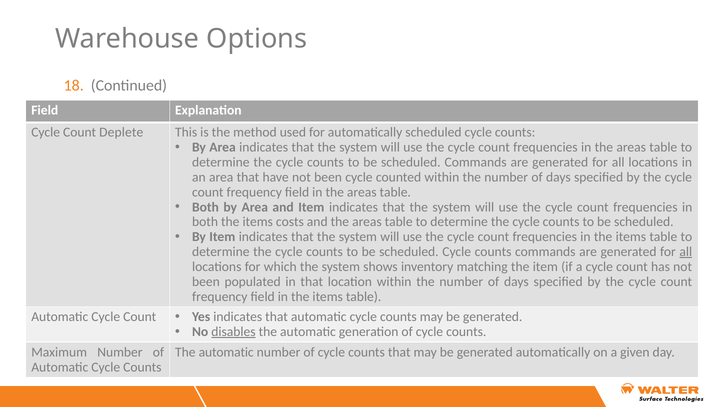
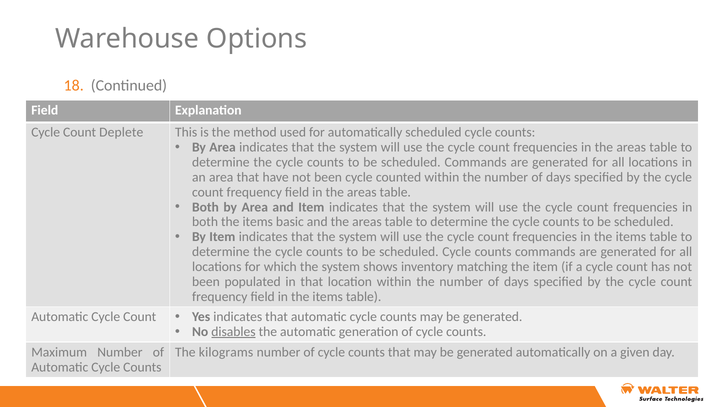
costs: costs -> basic
all at (686, 252) underline: present -> none
automatic at (226, 352): automatic -> kilograms
